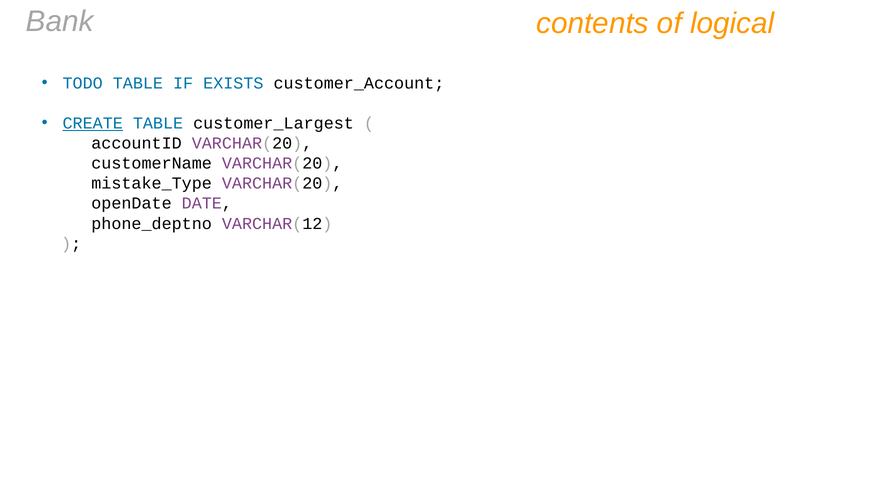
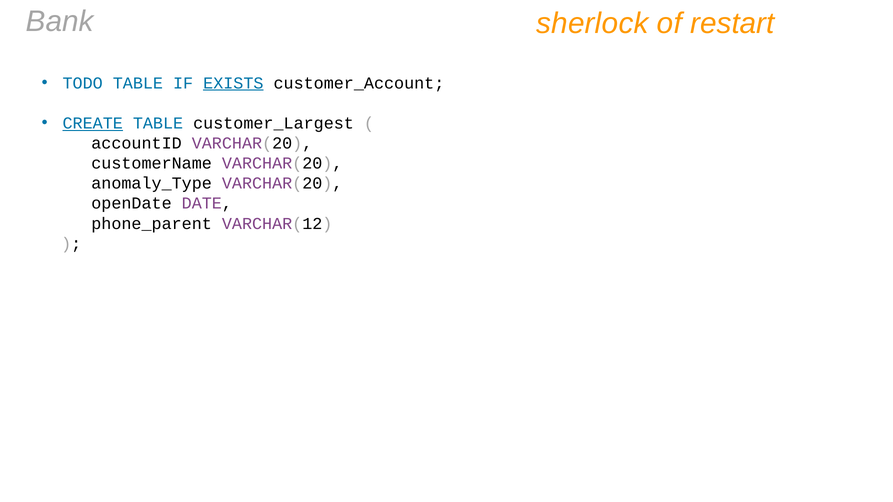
contents: contents -> sherlock
logical: logical -> restart
EXISTS underline: none -> present
mistake_Type: mistake_Type -> anomaly_Type
phone_deptno: phone_deptno -> phone_parent
